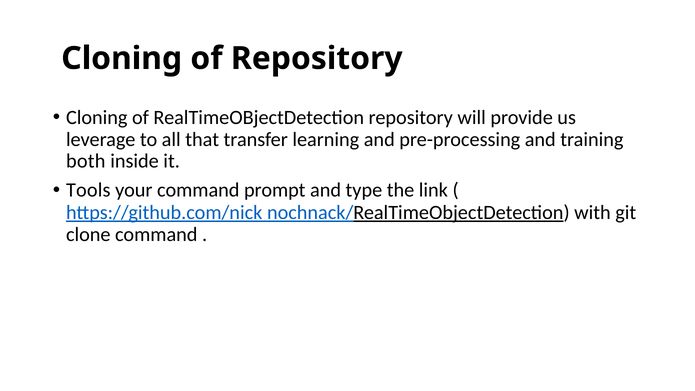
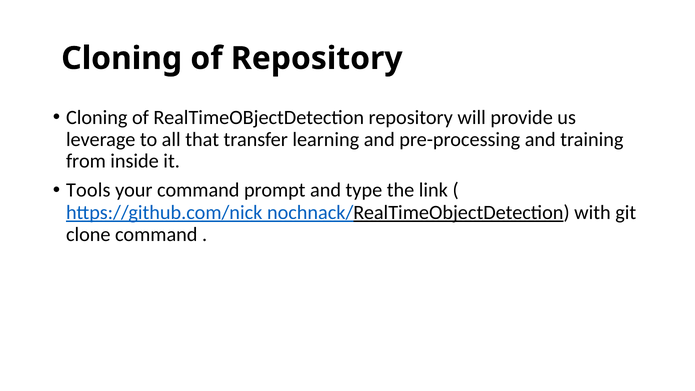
both: both -> from
